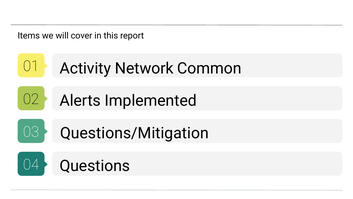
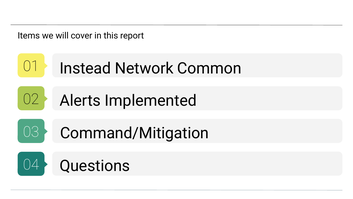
Activity: Activity -> Instead
Questions/Mitigation: Questions/Mitigation -> Command/Mitigation
